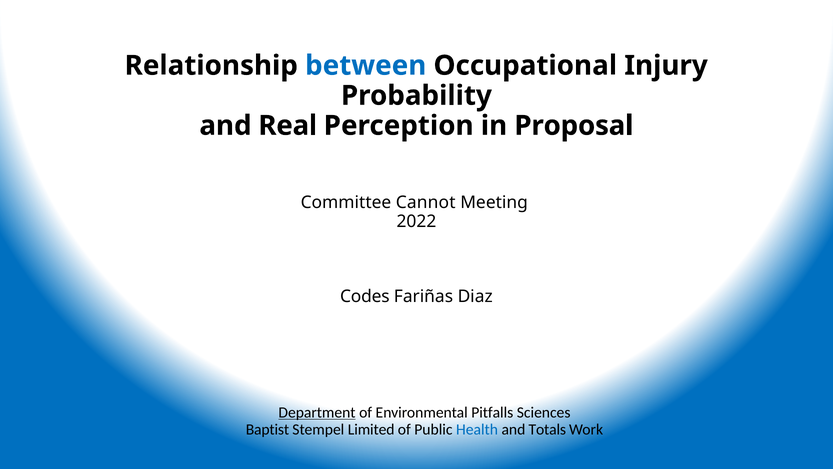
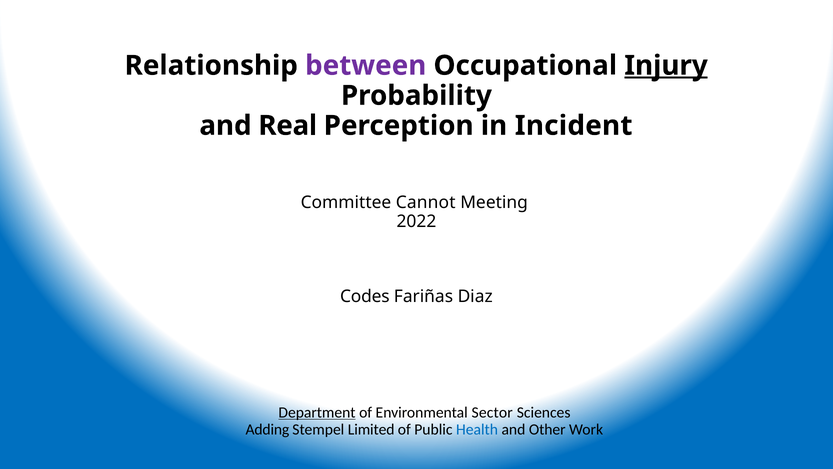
between colour: blue -> purple
Injury underline: none -> present
Proposal: Proposal -> Incident
Pitfalls: Pitfalls -> Sector
Baptist: Baptist -> Adding
Totals: Totals -> Other
